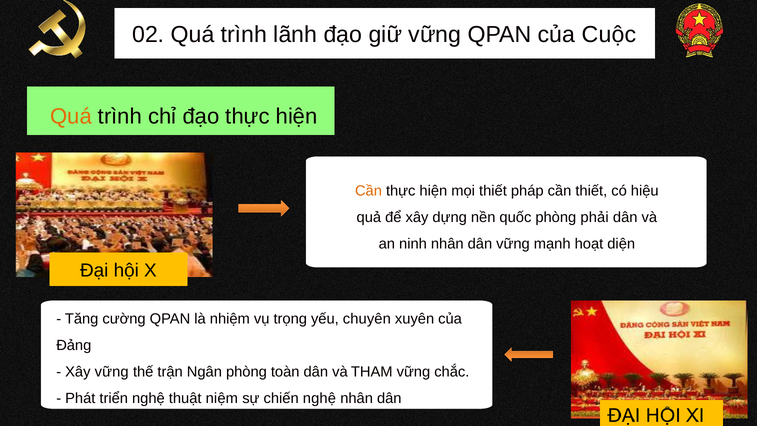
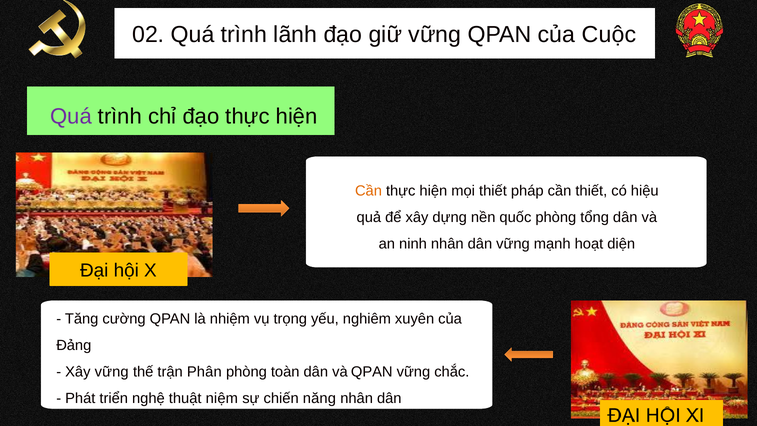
Quá at (71, 117) colour: orange -> purple
phải: phải -> tổng
chuyên: chuyên -> nghiêm
Ngân: Ngân -> Phân
và THAM: THAM -> QPAN
chiến nghệ: nghệ -> năng
